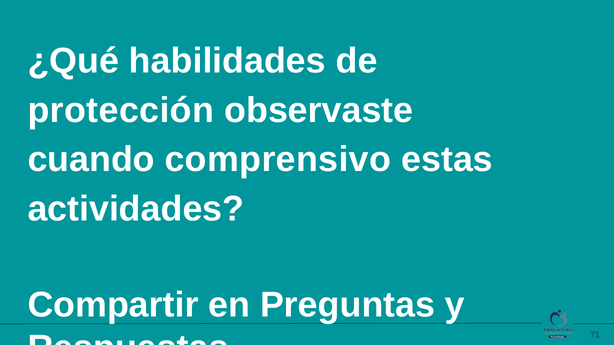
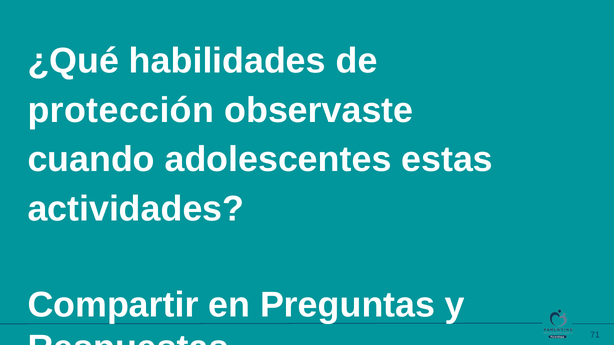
comprensivo: comprensivo -> adolescentes
